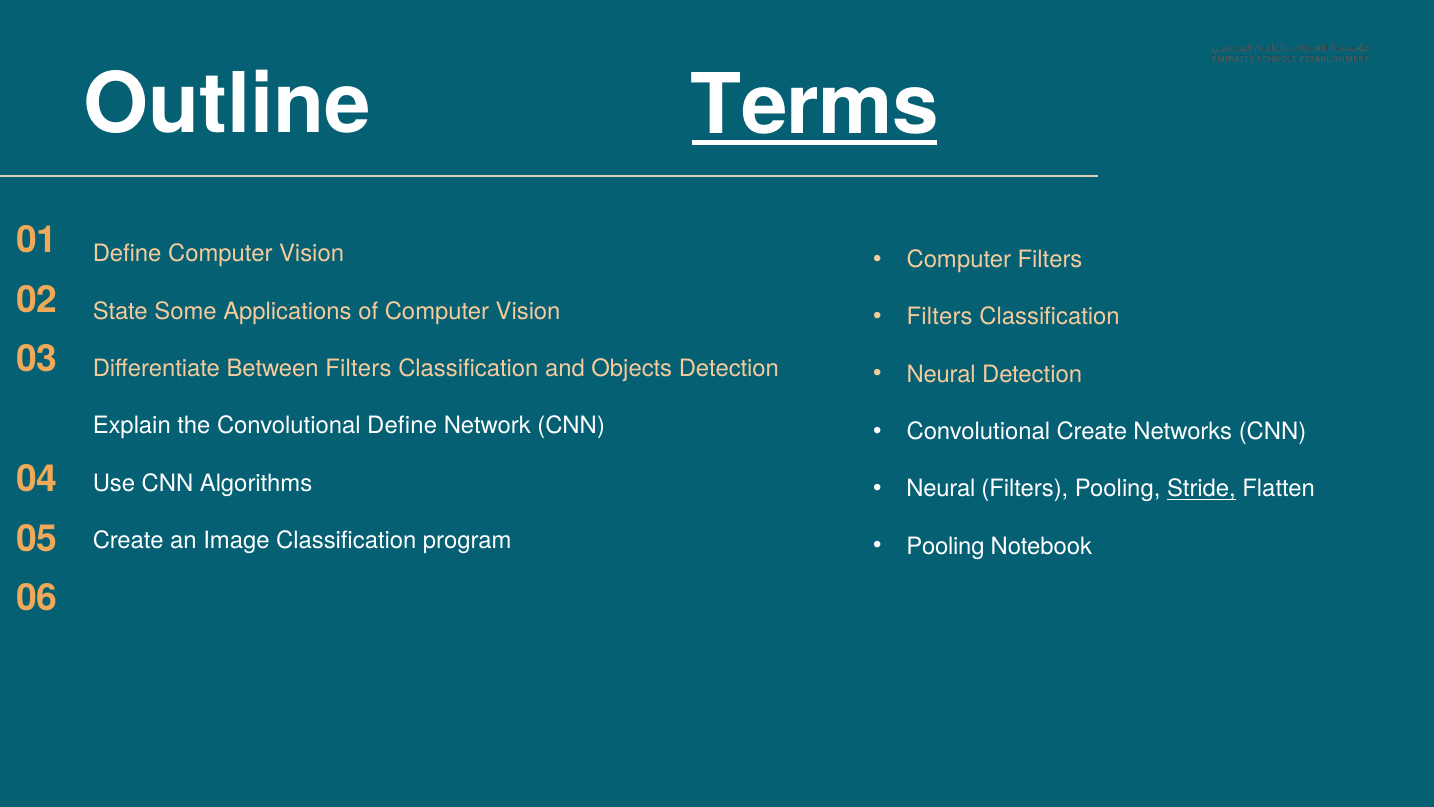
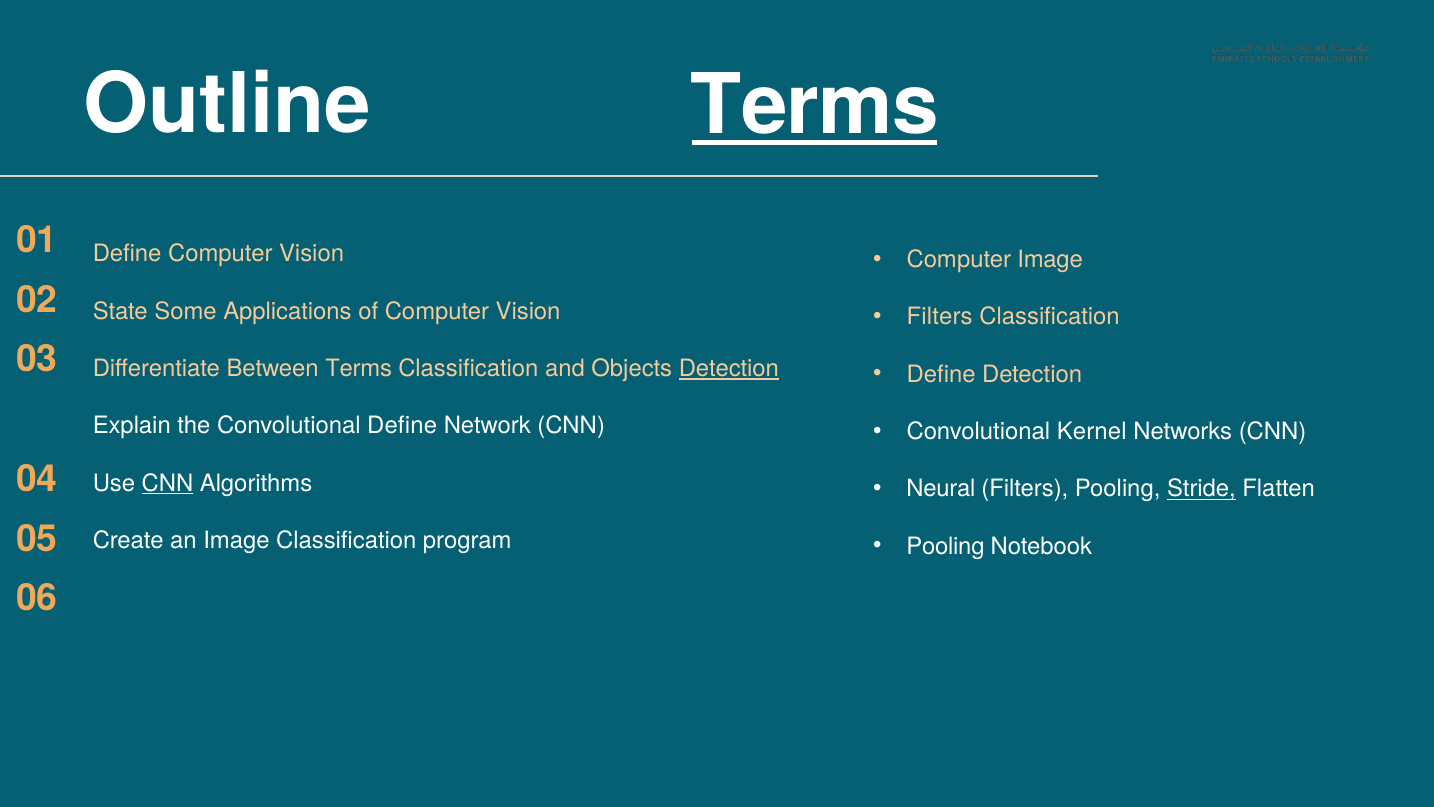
Computer Filters: Filters -> Image
Between Filters: Filters -> Terms
Detection at (729, 369) underline: none -> present
Neural at (941, 374): Neural -> Define
Convolutional Create: Create -> Kernel
CNN at (168, 483) underline: none -> present
